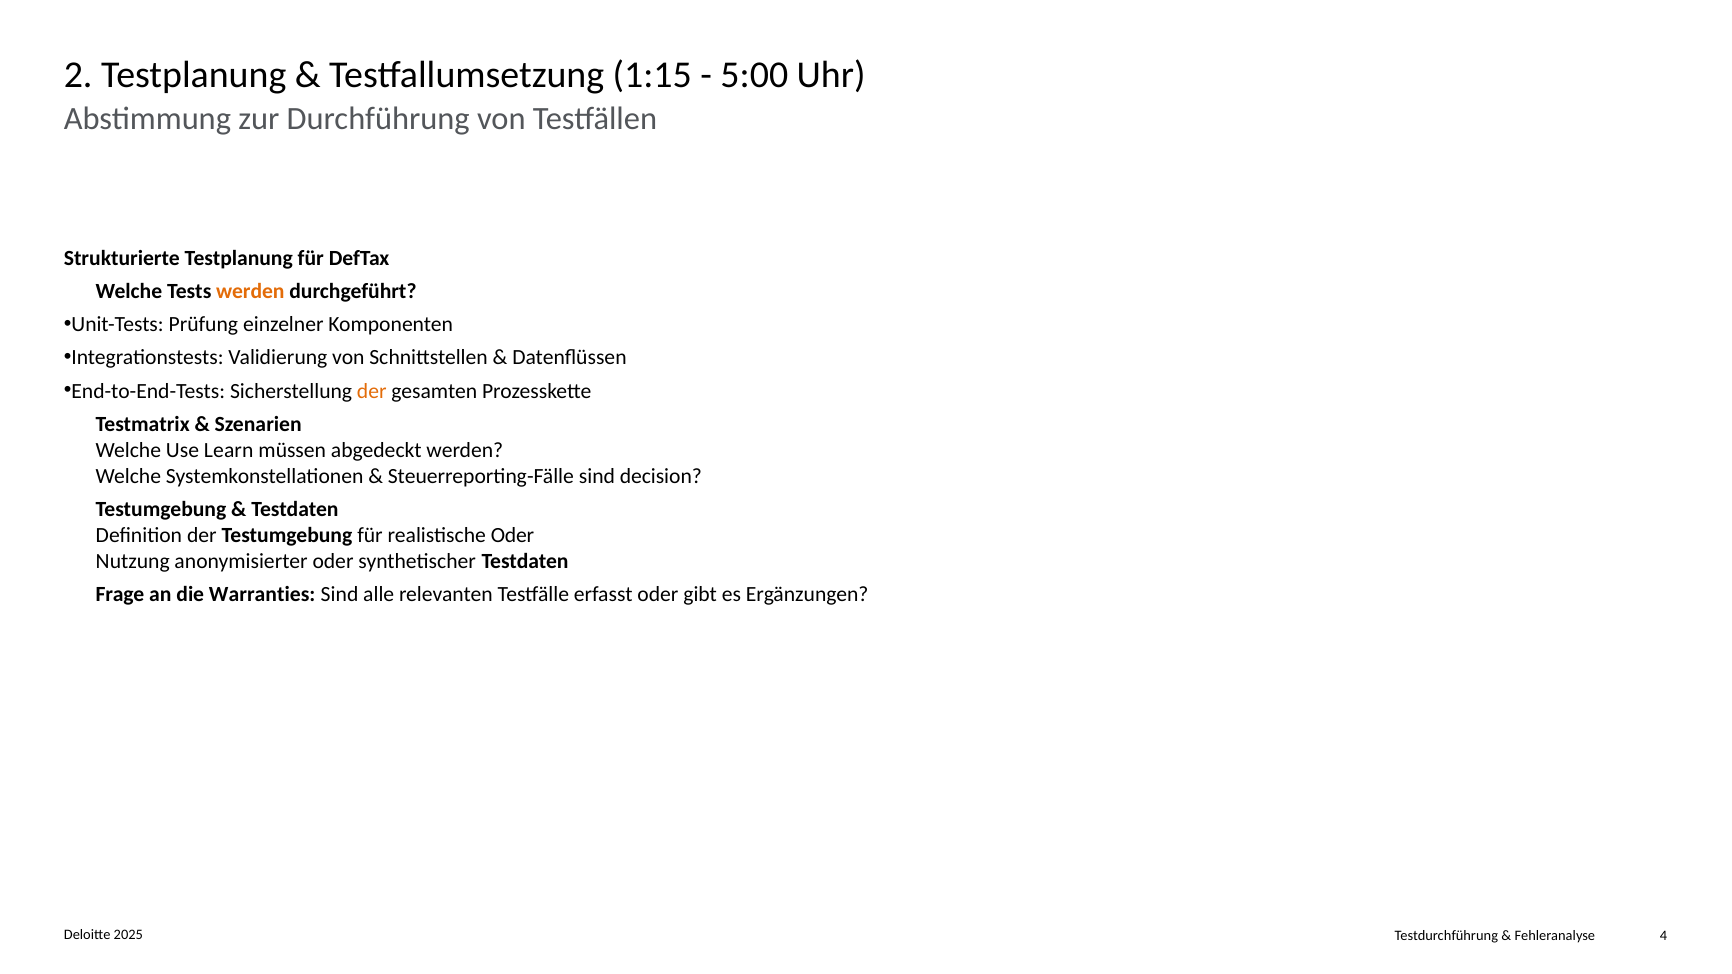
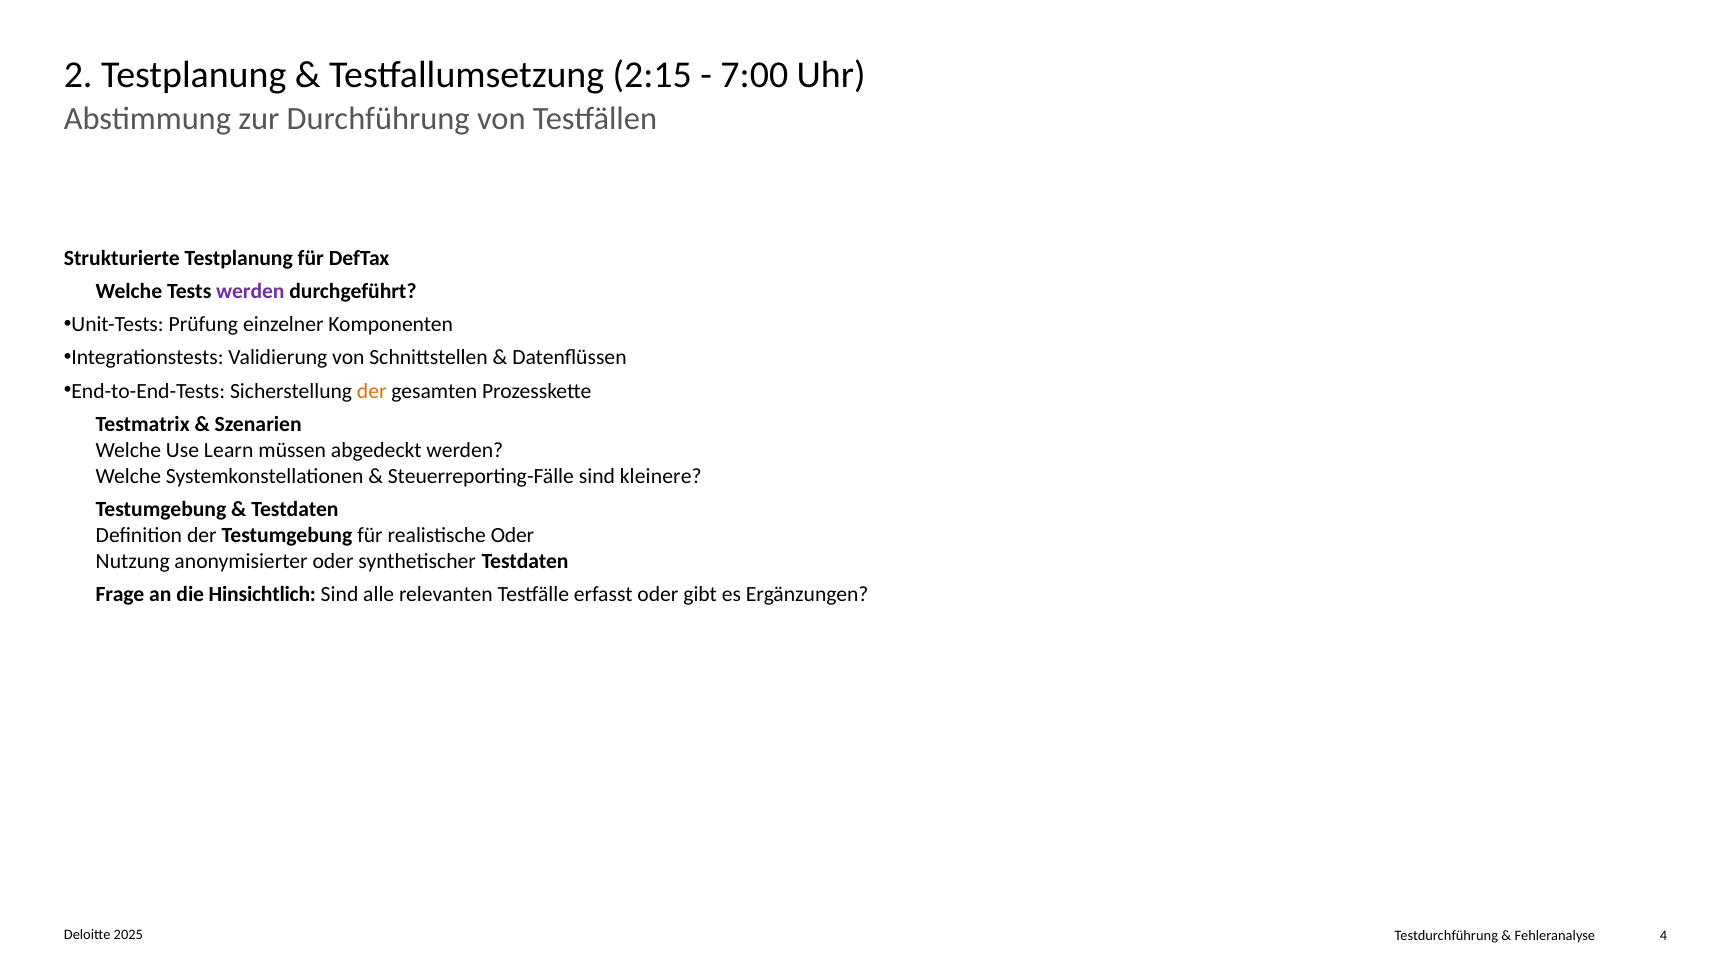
1:15: 1:15 -> 2:15
5:00: 5:00 -> 7:00
werden at (250, 291) colour: orange -> purple
decision: decision -> kleinere
Warranties: Warranties -> Hinsichtlich
